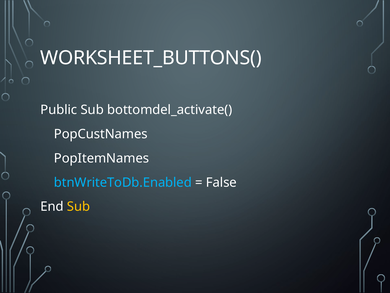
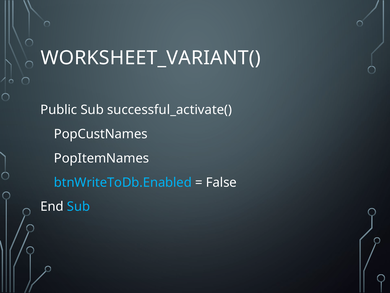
WORKSHEET_BUTTONS(: WORKSHEET_BUTTONS( -> WORKSHEET_VARIANT(
bottomdel_activate(: bottomdel_activate( -> successful_activate(
Sub at (79, 206) colour: yellow -> light blue
